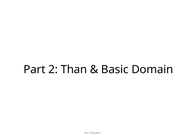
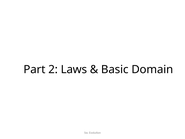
Than: Than -> Laws
